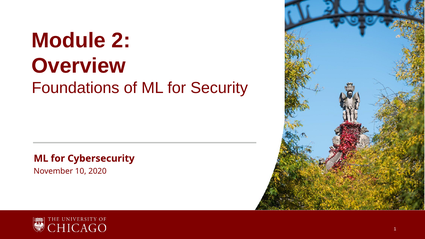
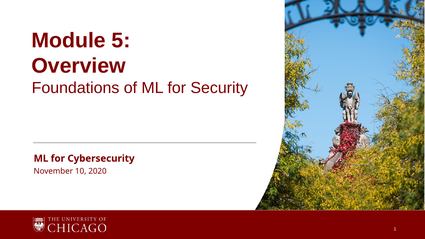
2: 2 -> 5
